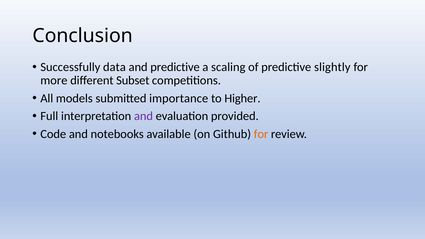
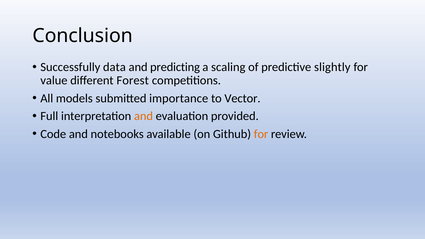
and predictive: predictive -> predicting
more: more -> value
Subset: Subset -> Forest
Higher: Higher -> Vector
and at (143, 116) colour: purple -> orange
